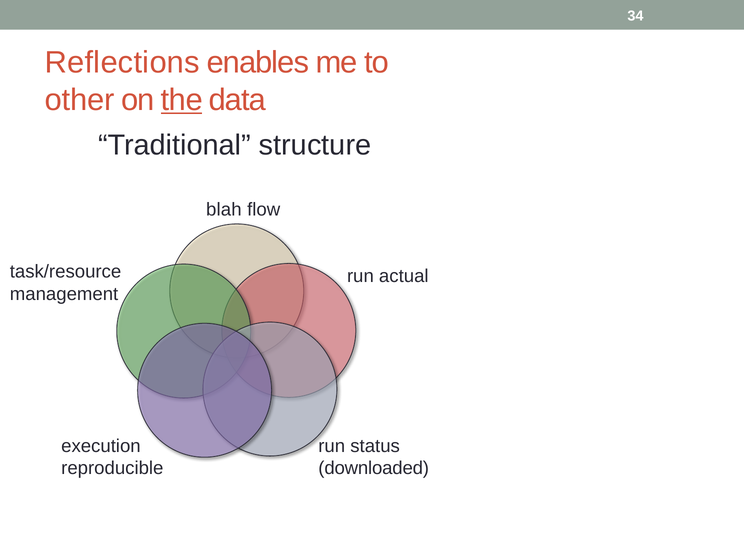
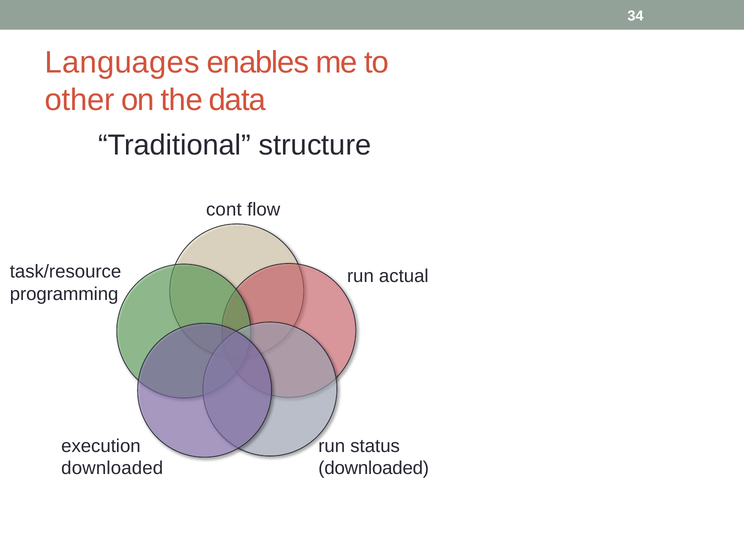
Reflections: Reflections -> Languages
the underline: present -> none
blah: blah -> cont
management: management -> programming
reproducible at (112, 468): reproducible -> downloaded
